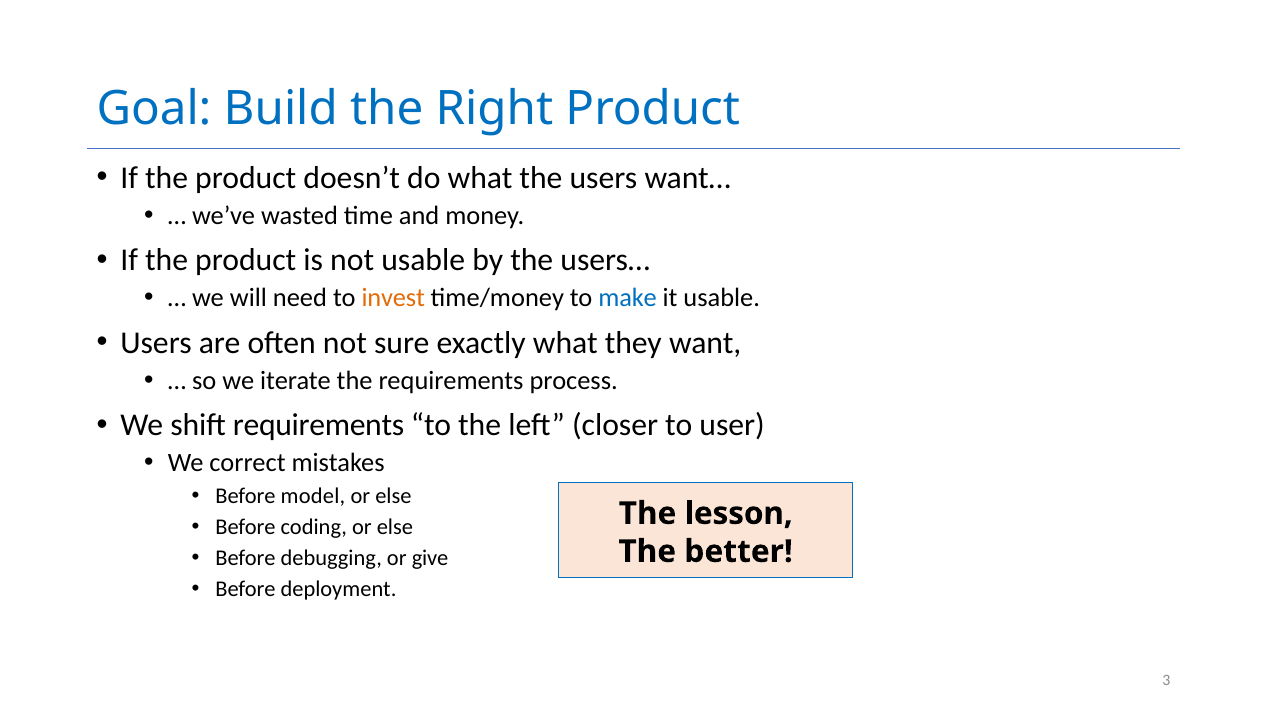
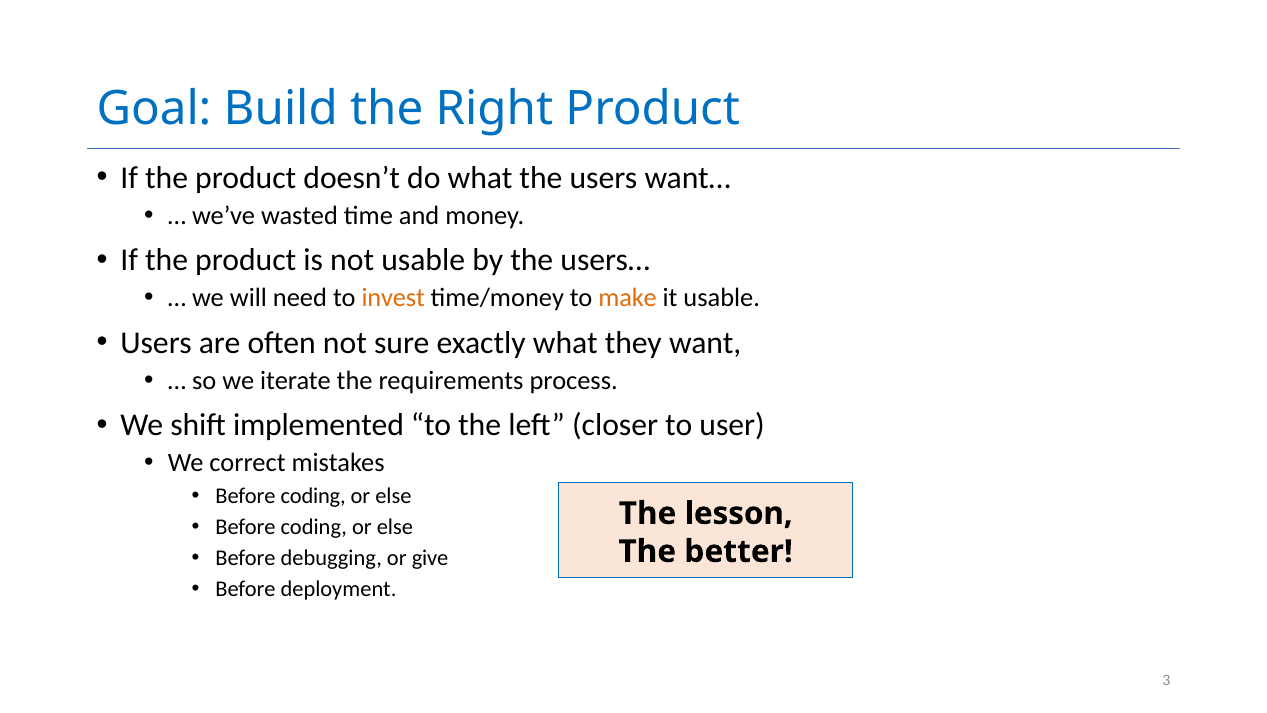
make colour: blue -> orange
shift requirements: requirements -> implemented
model at (313, 496): model -> coding
